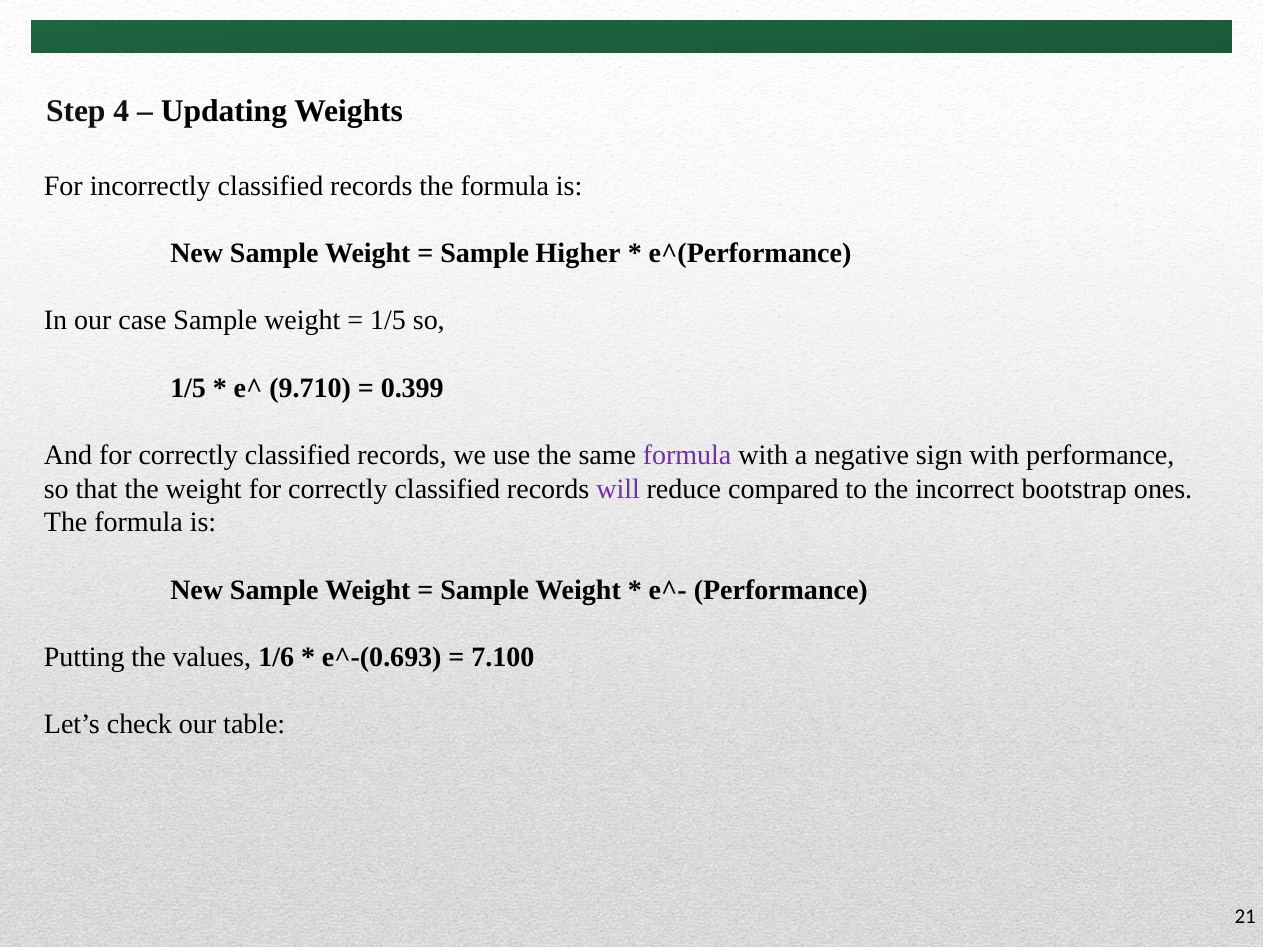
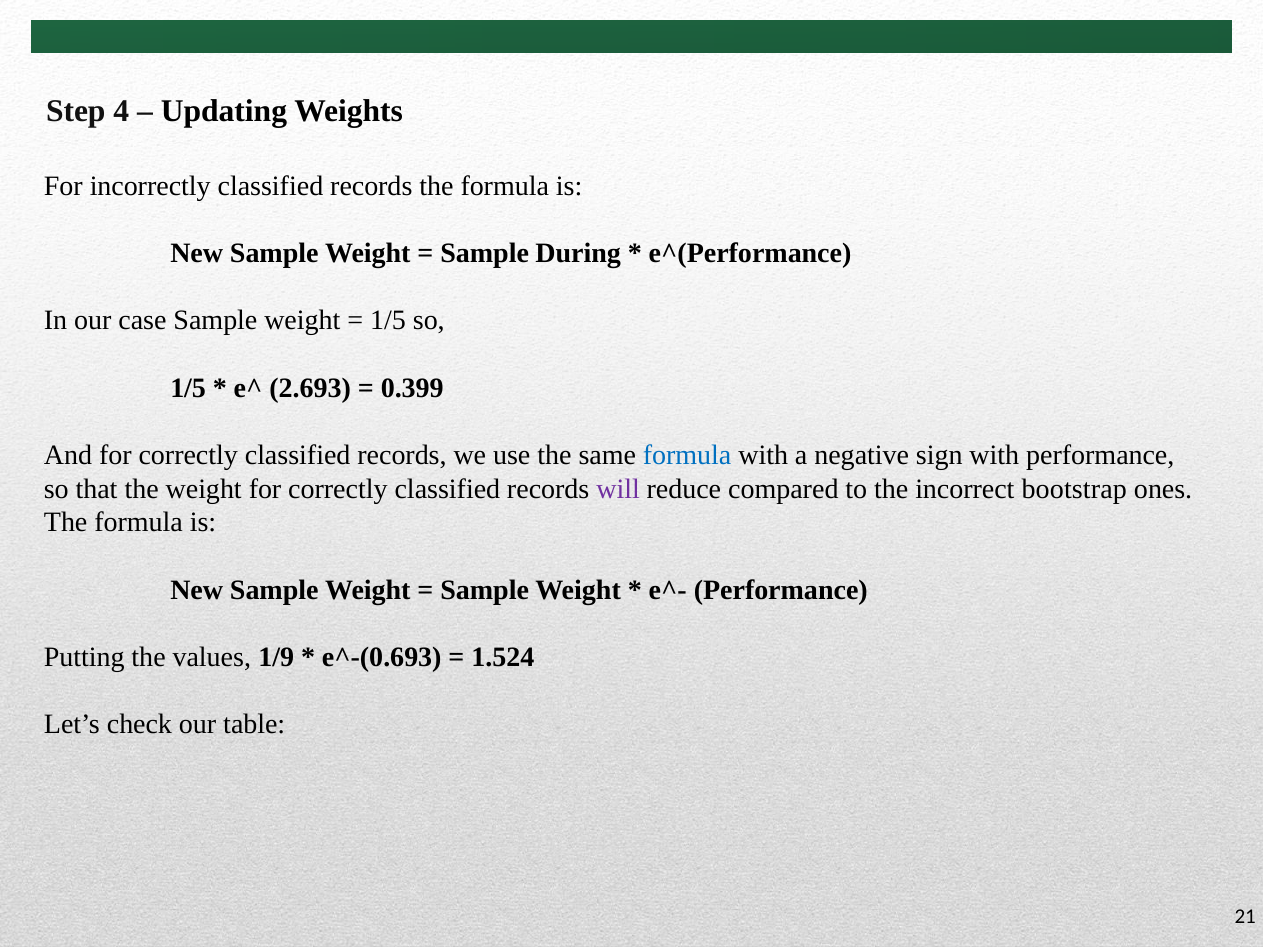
Higher: Higher -> During
9.710: 9.710 -> 2.693
formula at (687, 455) colour: purple -> blue
1/6: 1/6 -> 1/9
7.100: 7.100 -> 1.524
